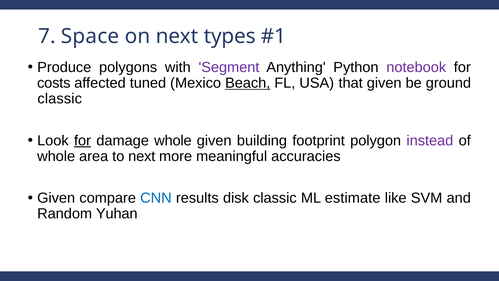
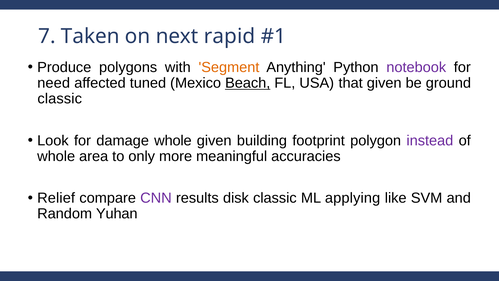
Space: Space -> Taken
types: types -> rapid
Segment colour: purple -> orange
costs: costs -> need
for at (83, 140) underline: present -> none
to next: next -> only
Given at (56, 198): Given -> Relief
CNN colour: blue -> purple
estimate: estimate -> applying
